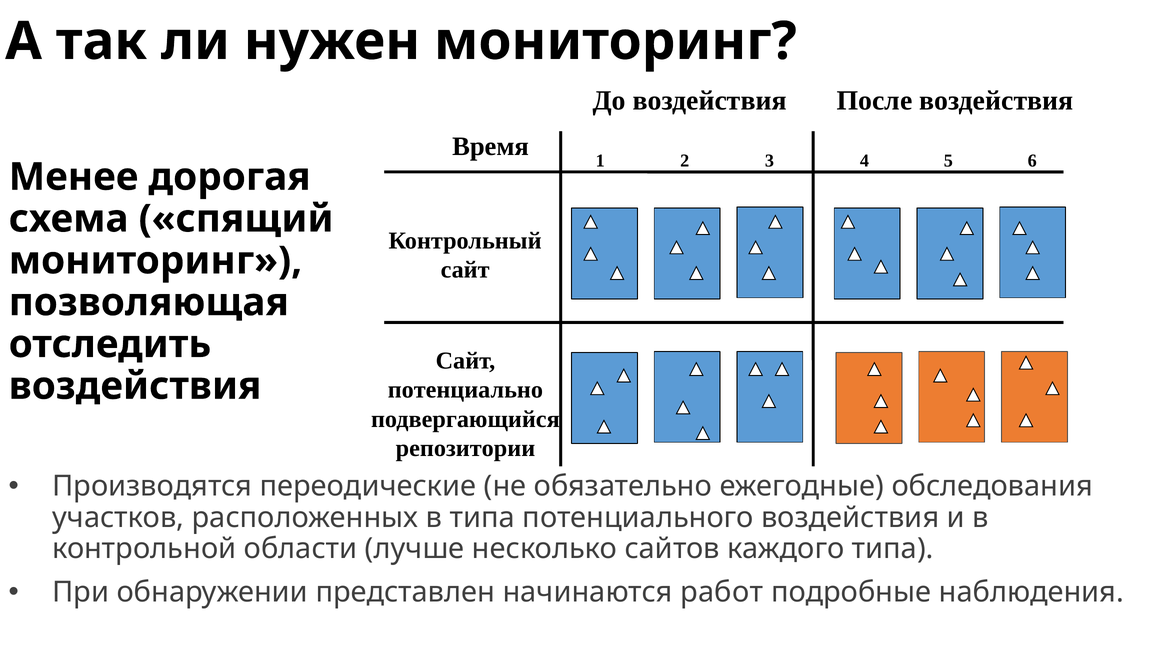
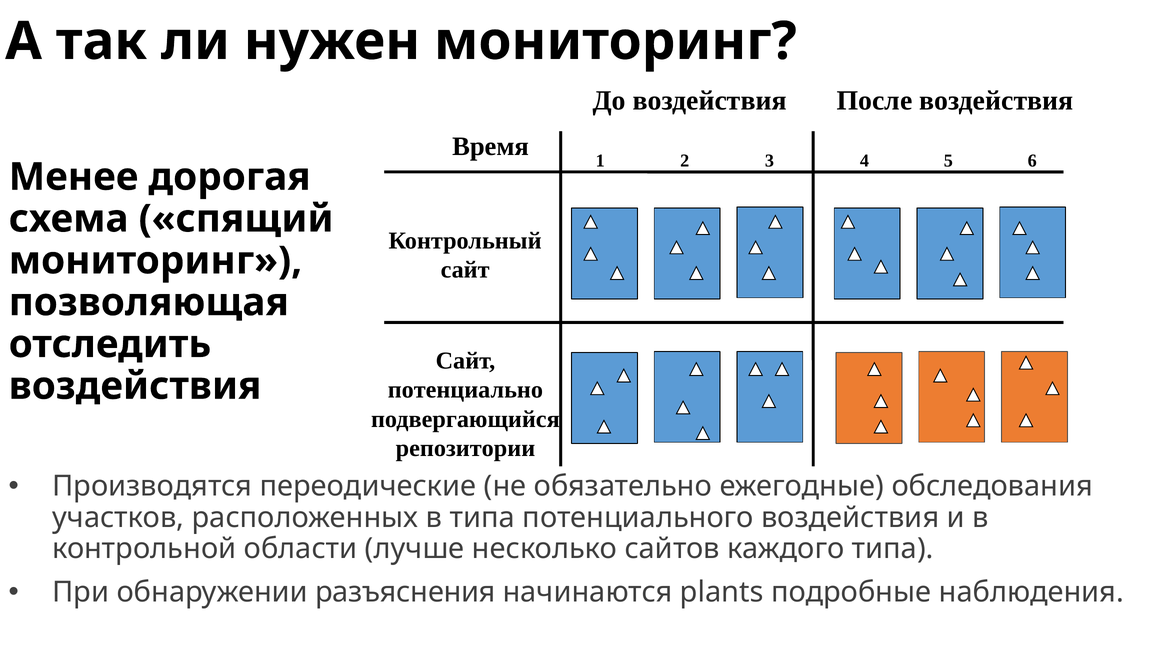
представлен: представлен -> разъяснения
работ: работ -> plants
